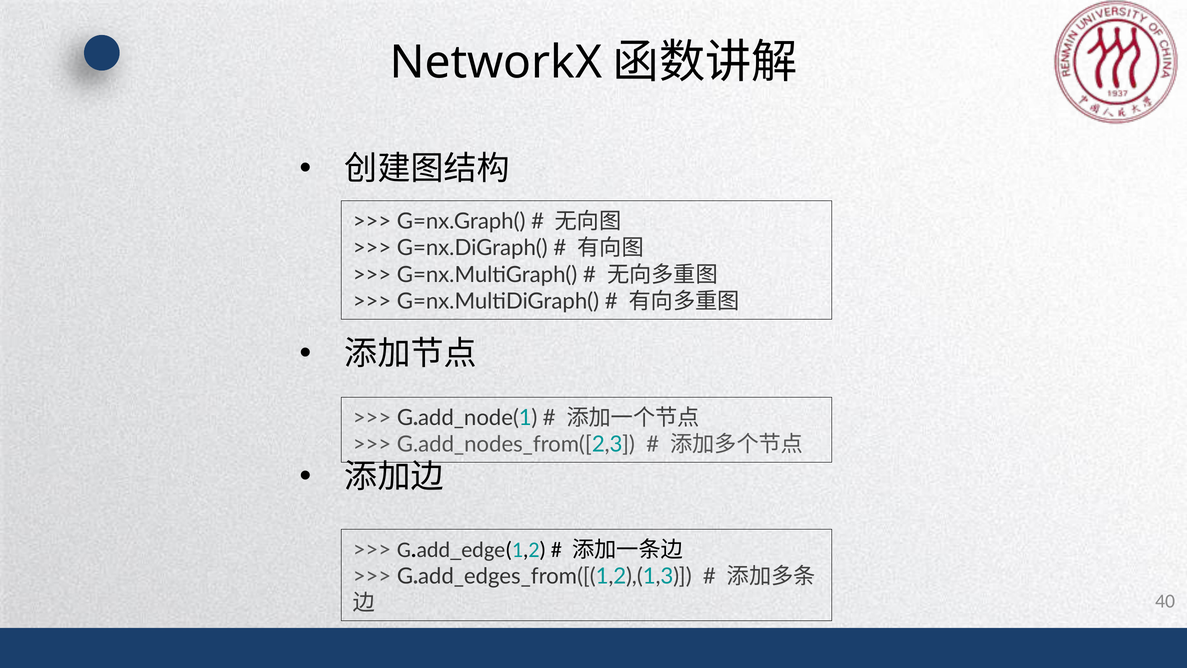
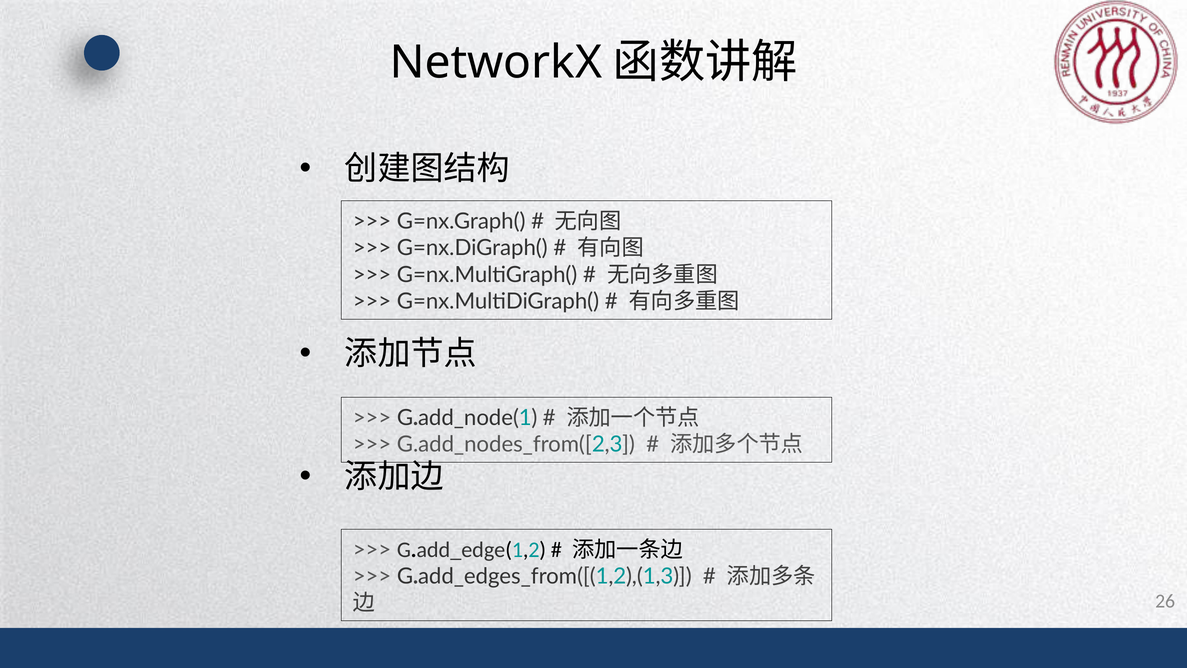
40: 40 -> 26
